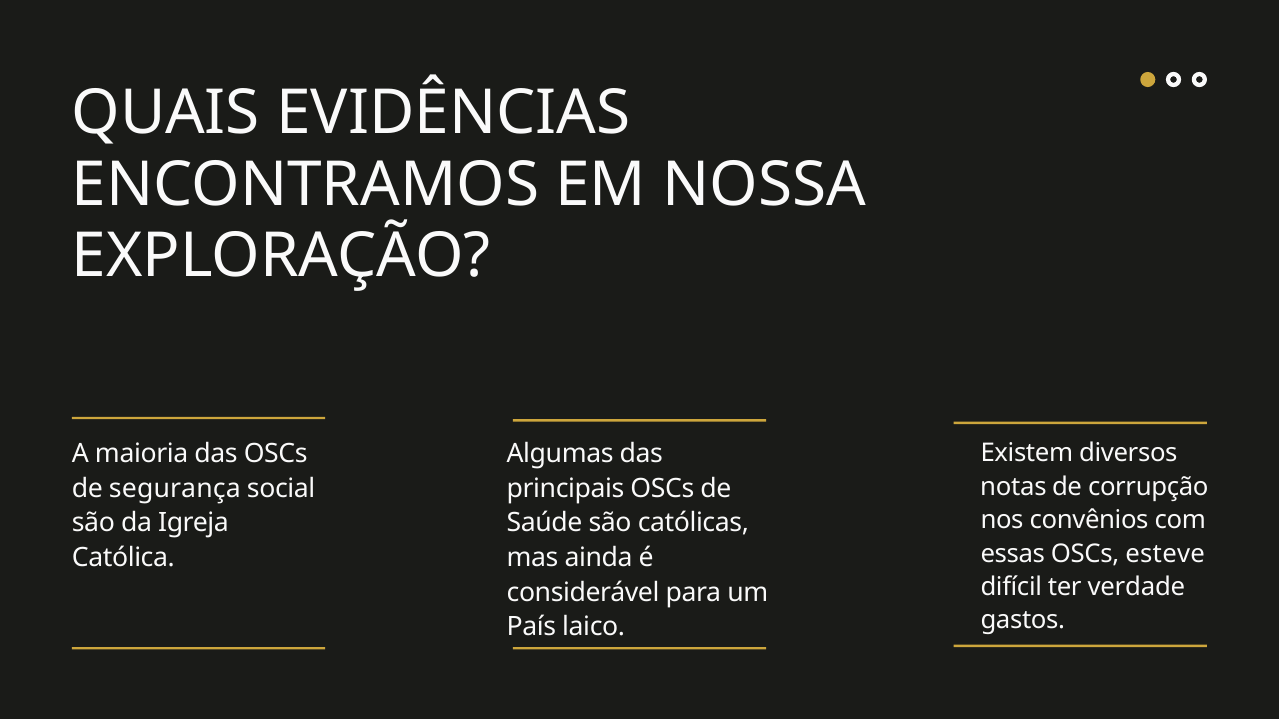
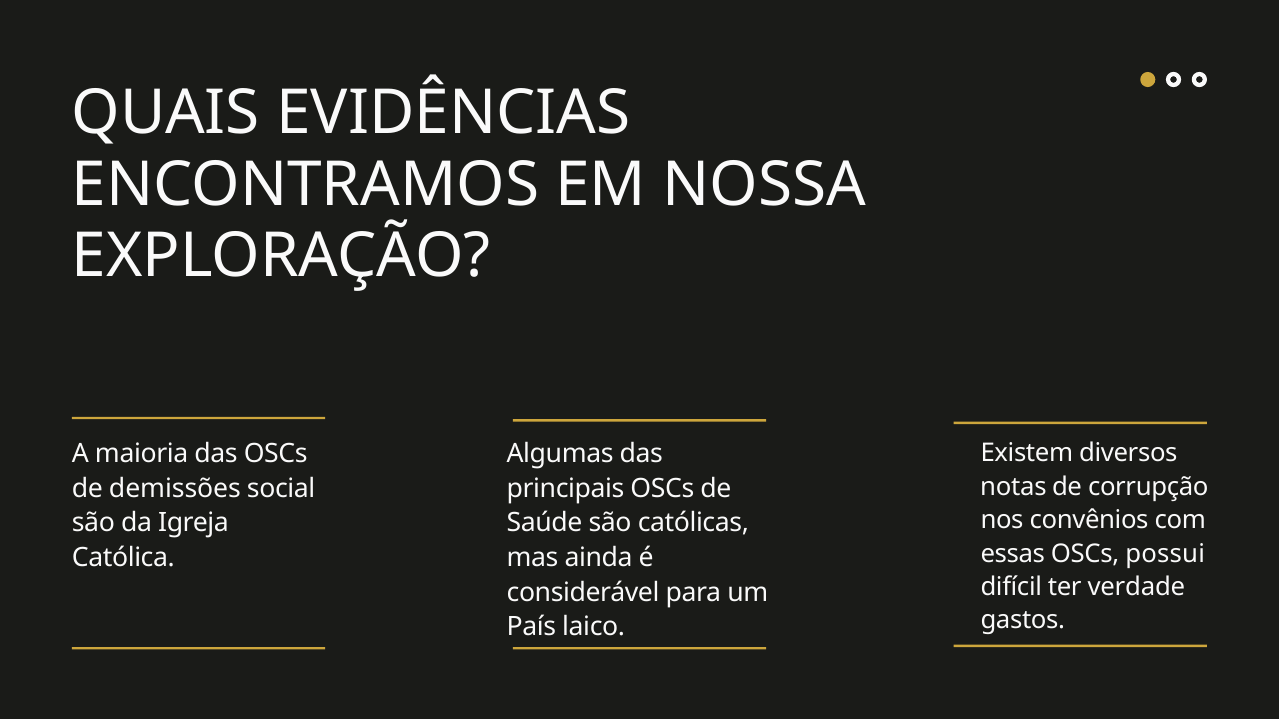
segurança: segurança -> demissões
esteve: esteve -> possui
